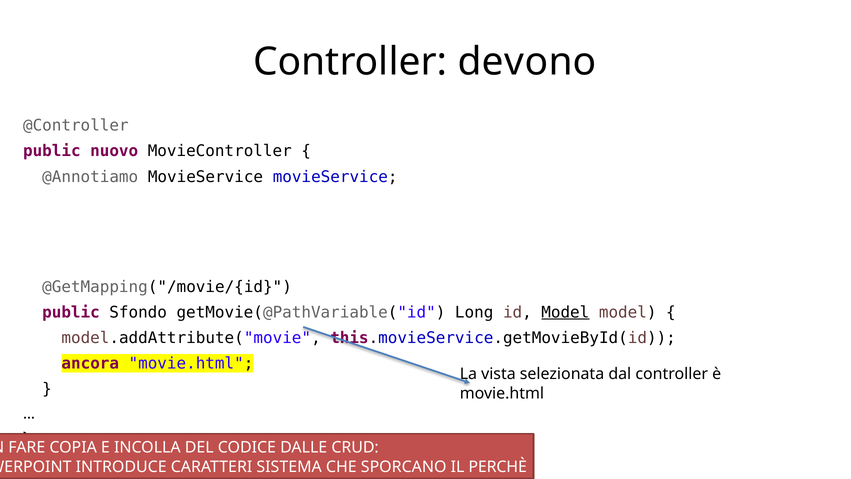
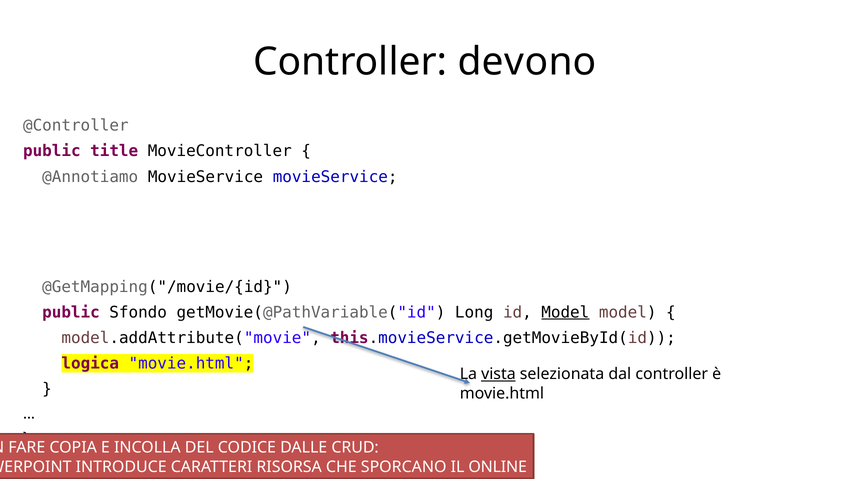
nuovo: nuovo -> title
ancora: ancora -> logica
vista underline: none -> present
SISTEMA: SISTEMA -> RISORSA
PERCHÈ: PERCHÈ -> ONLINE
